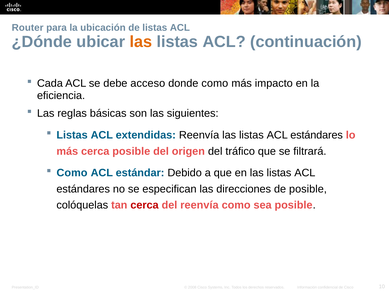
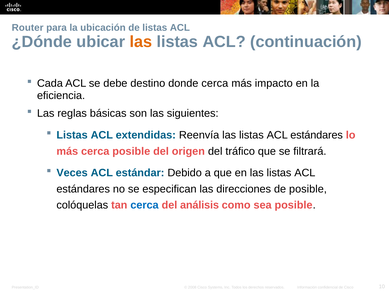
acceso: acceso -> destino
donde como: como -> cerca
Como at (72, 173): Como -> Veces
cerca at (145, 206) colour: red -> blue
del reenvía: reenvía -> análisis
